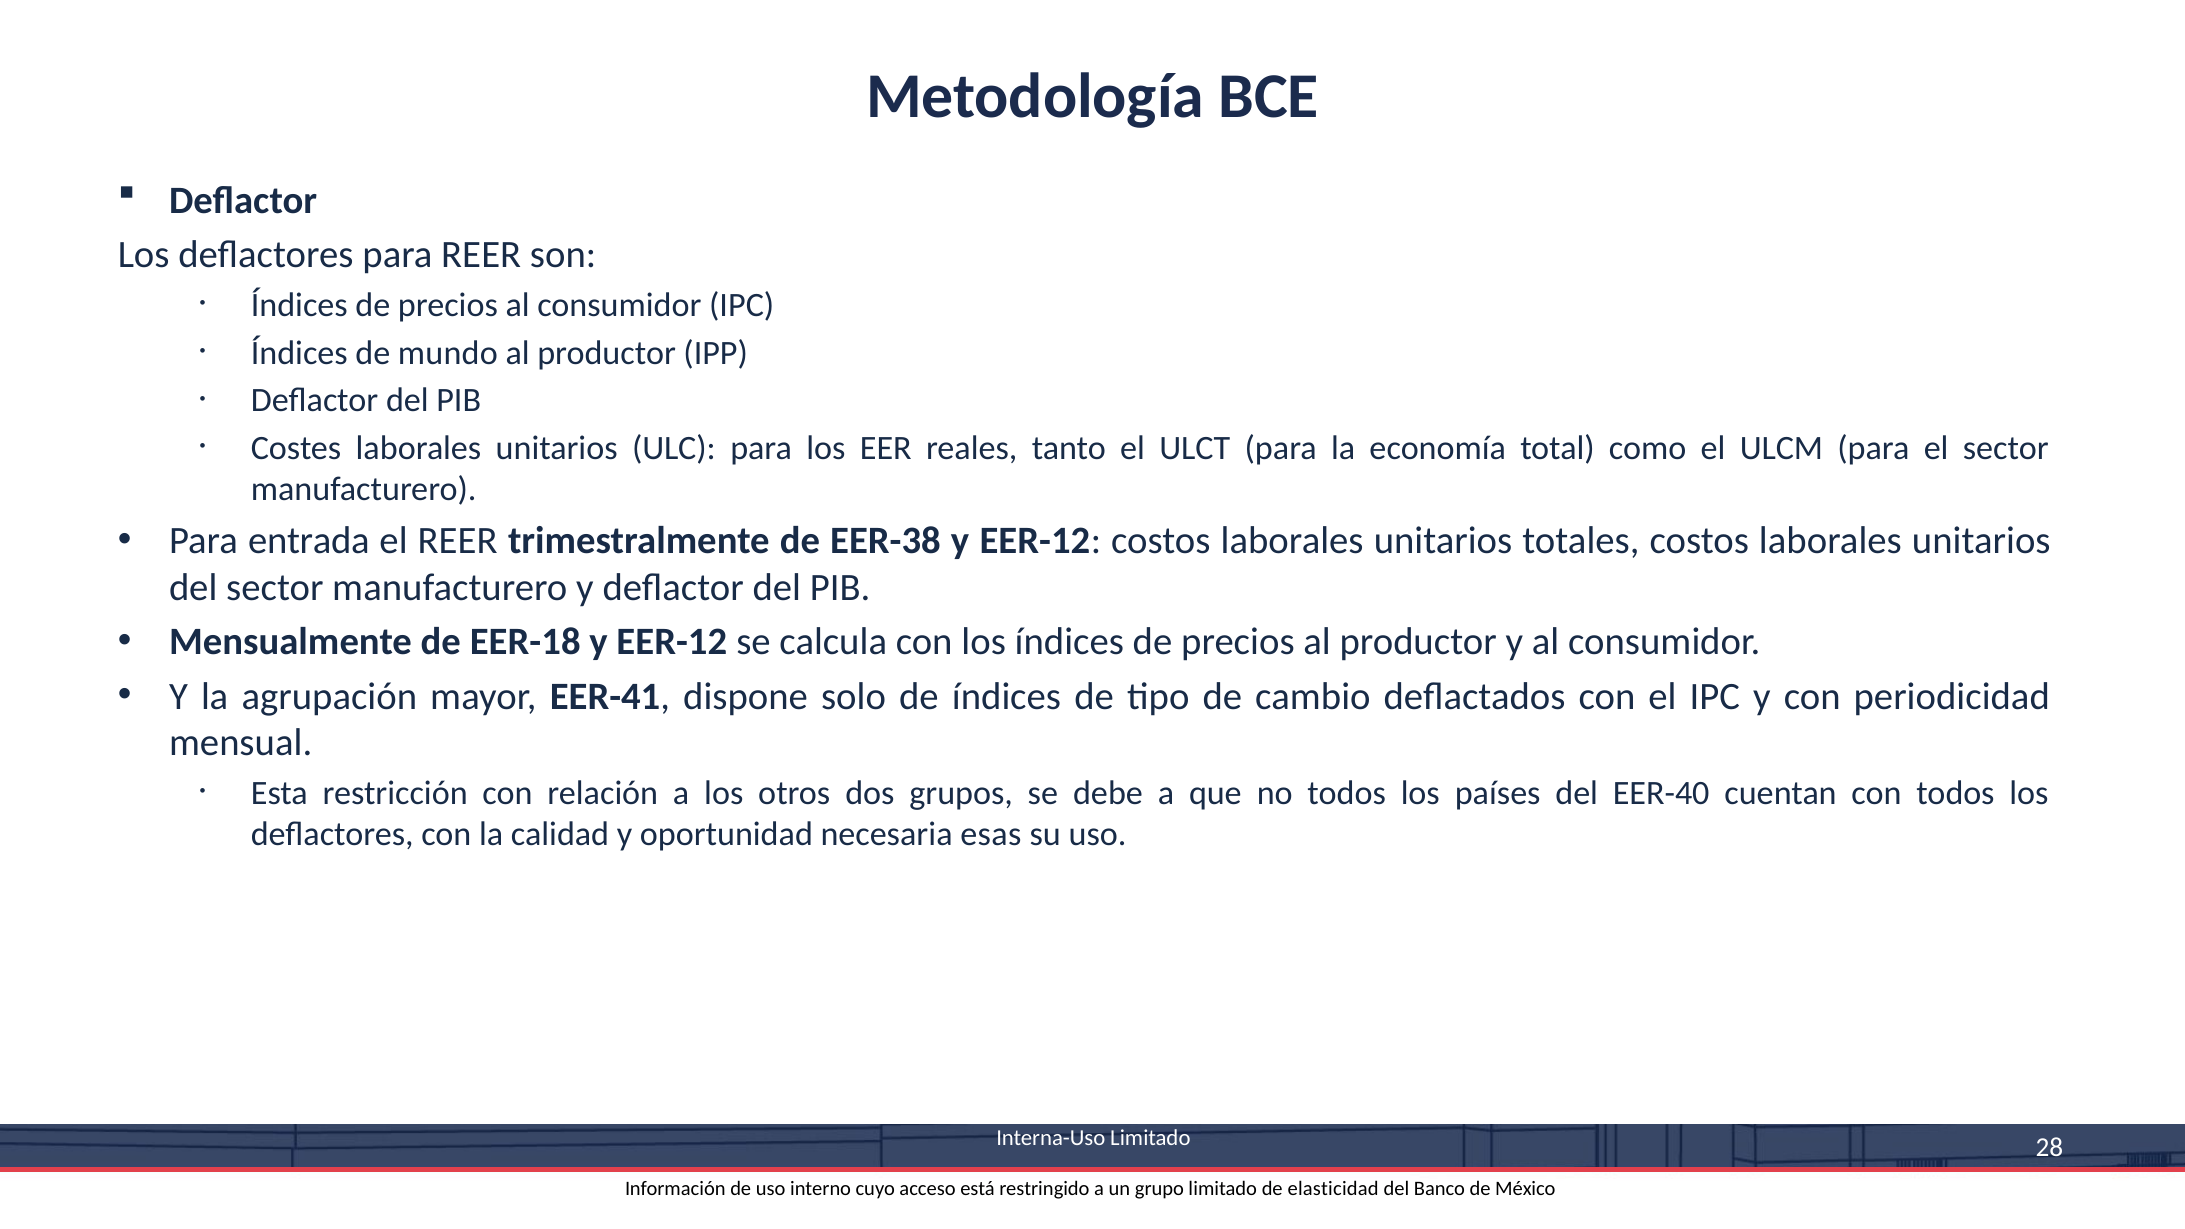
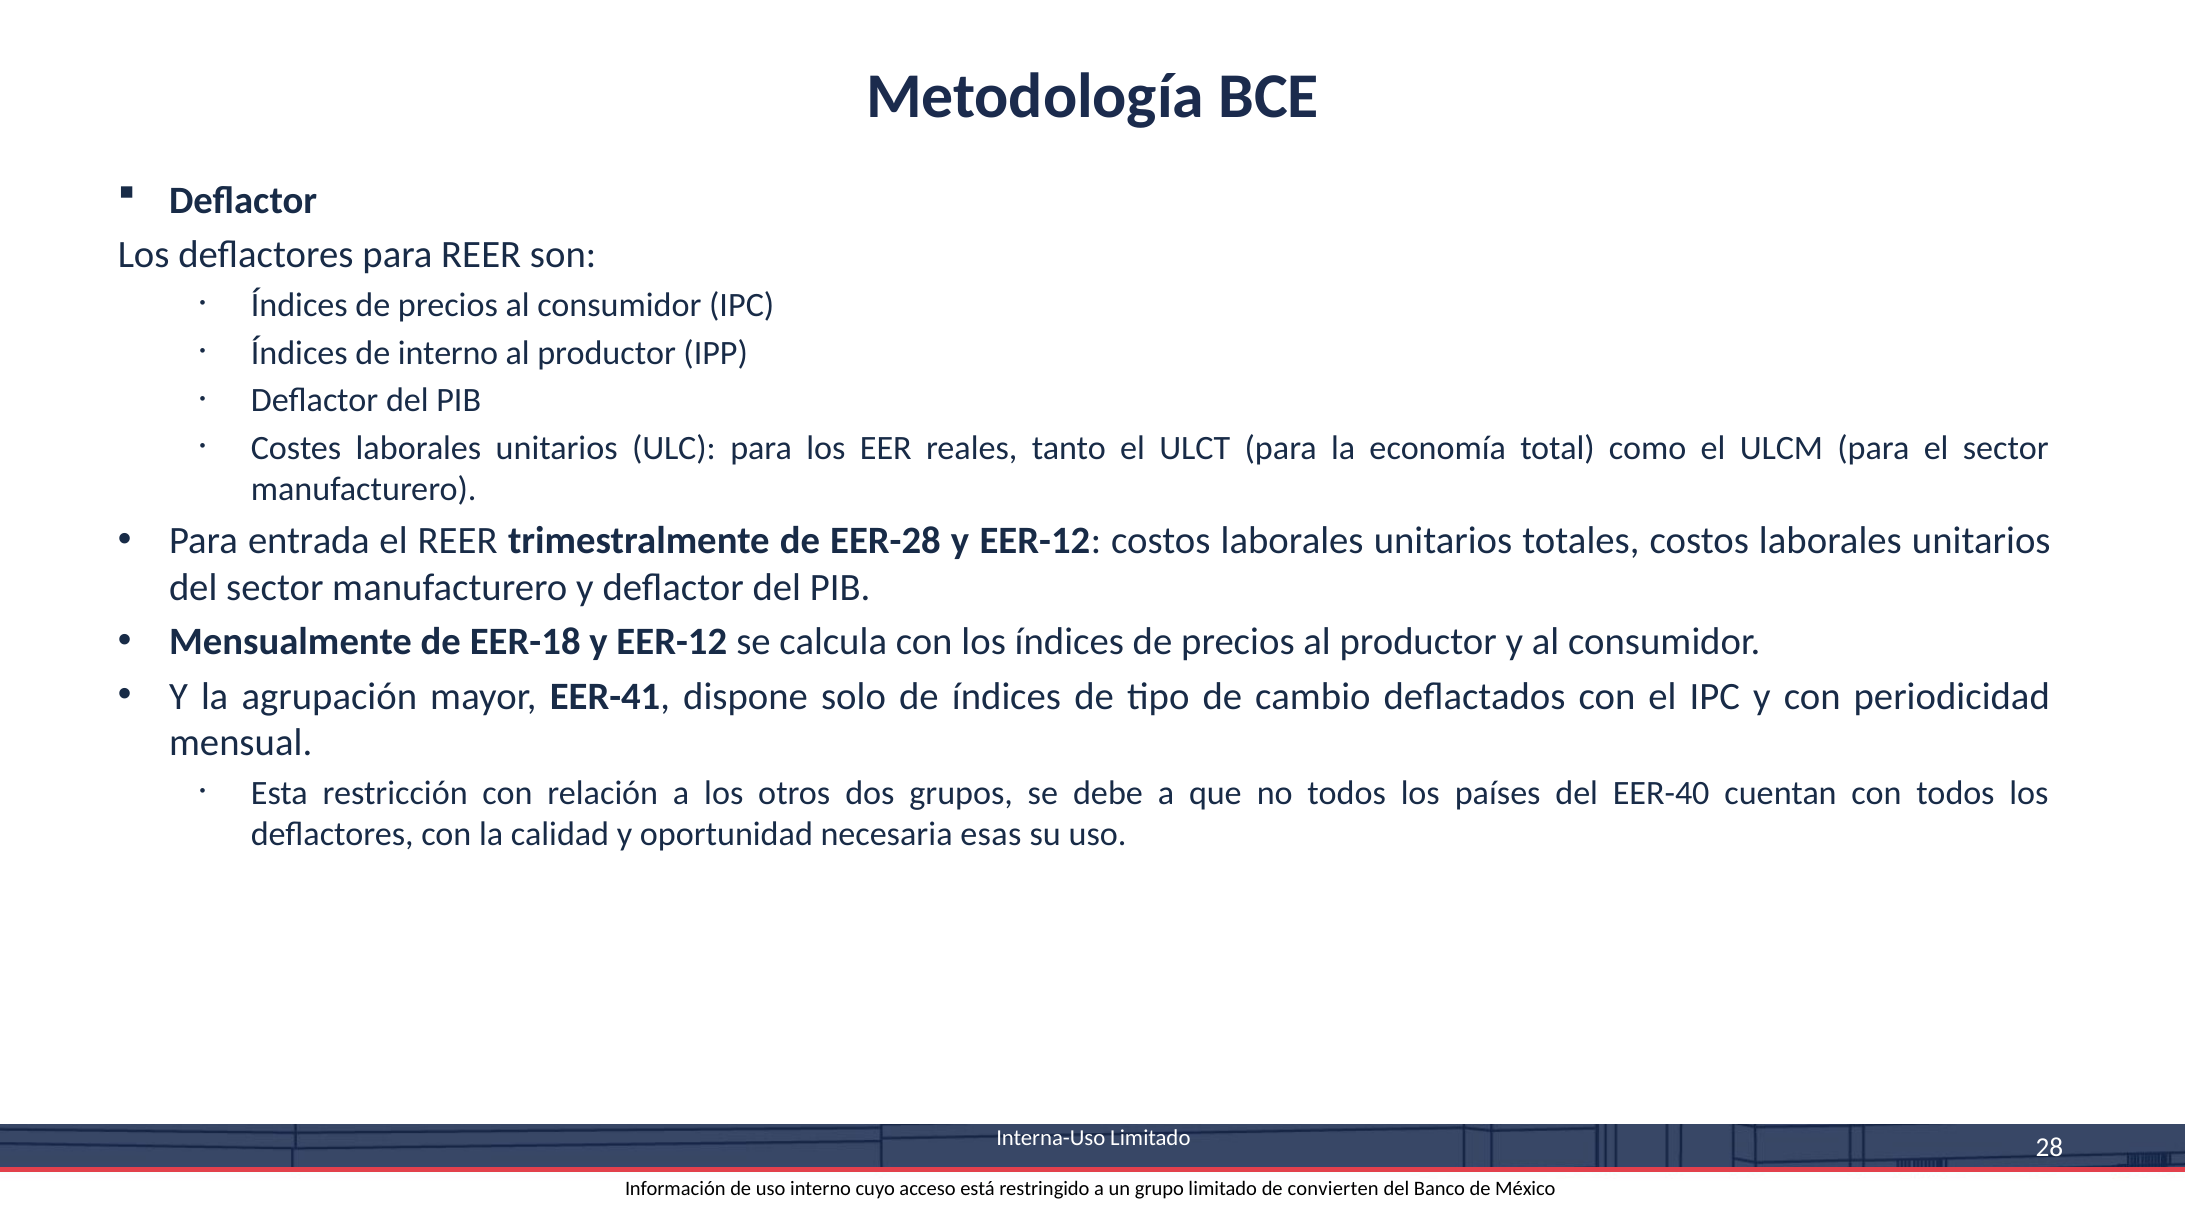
de mundo: mundo -> interno
EER-38: EER-38 -> EER-28
elasticidad: elasticidad -> convierten
